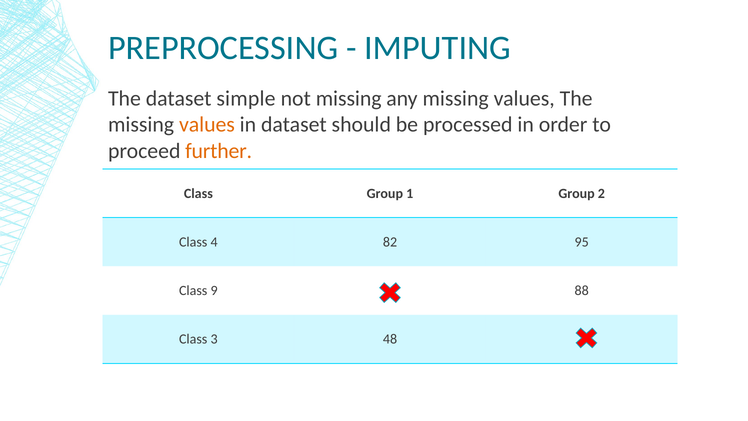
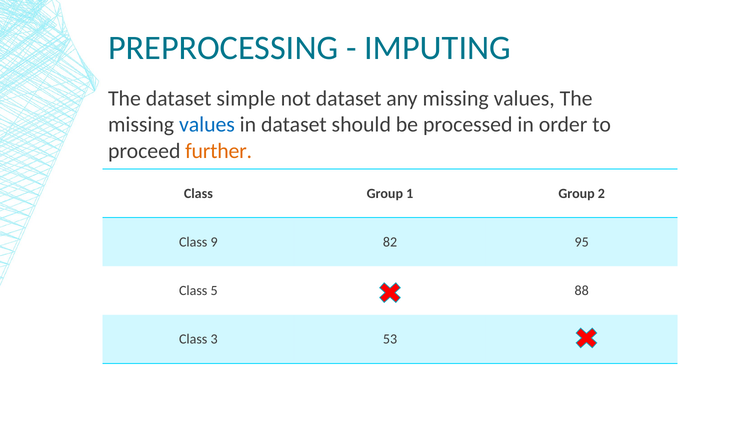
not missing: missing -> dataset
values at (207, 125) colour: orange -> blue
4: 4 -> 9
9: 9 -> 5
48: 48 -> 53
